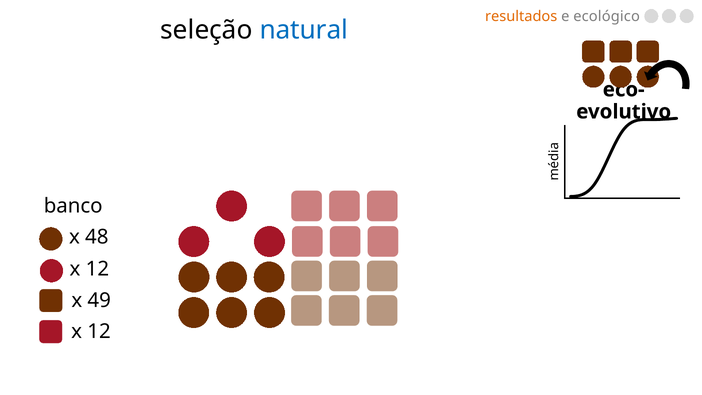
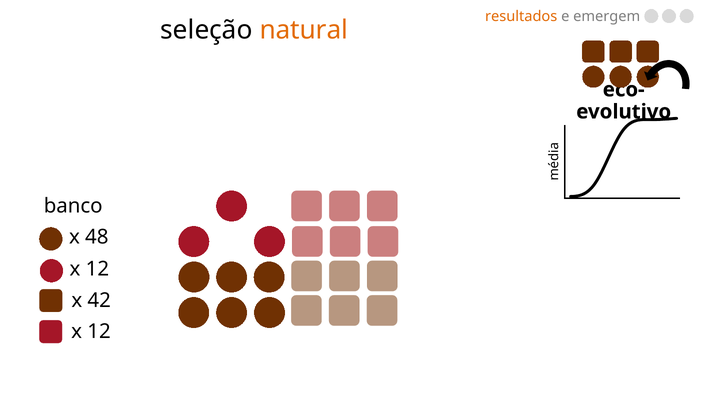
ecológico: ecológico -> emergem
natural colour: blue -> orange
49: 49 -> 42
